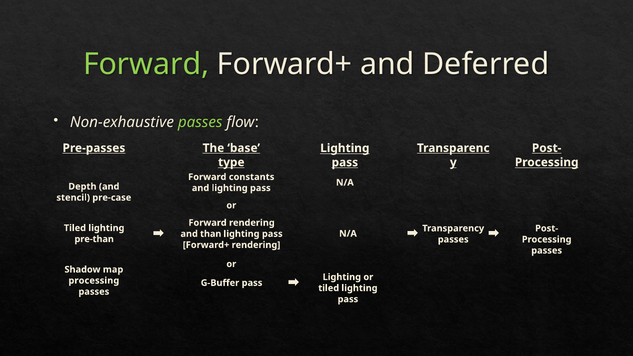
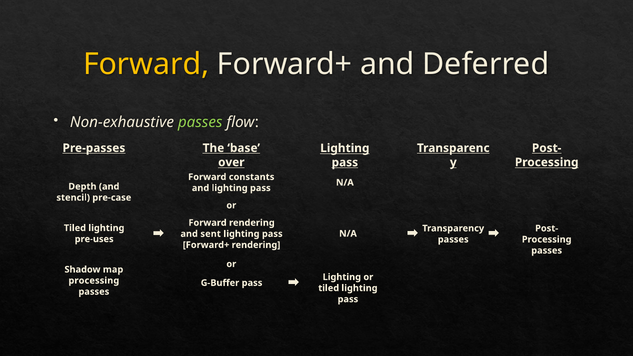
Forward at (146, 64) colour: light green -> yellow
type: type -> over
than: than -> sent
pre-than: pre-than -> pre-uses
